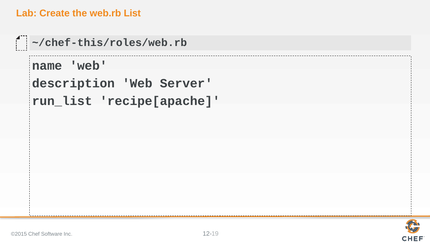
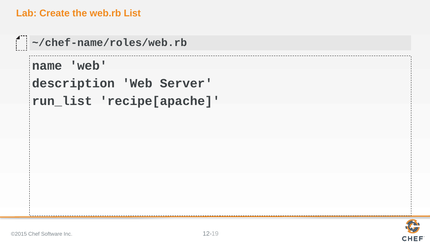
~/chef-this/roles/web.rb: ~/chef-this/roles/web.rb -> ~/chef-name/roles/web.rb
